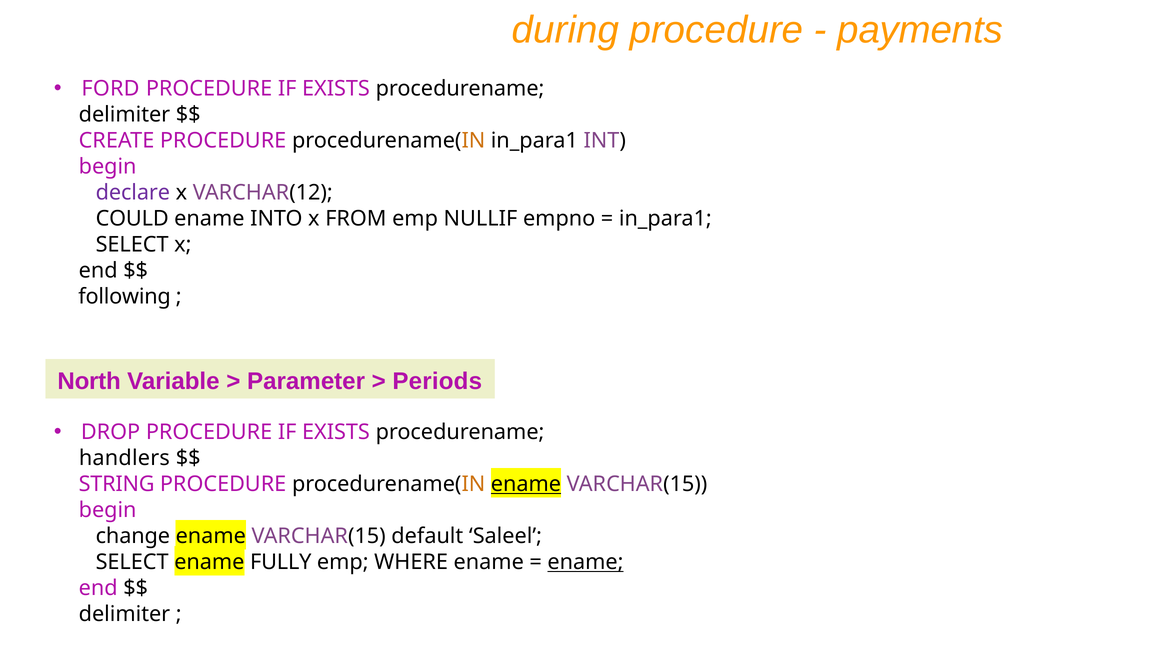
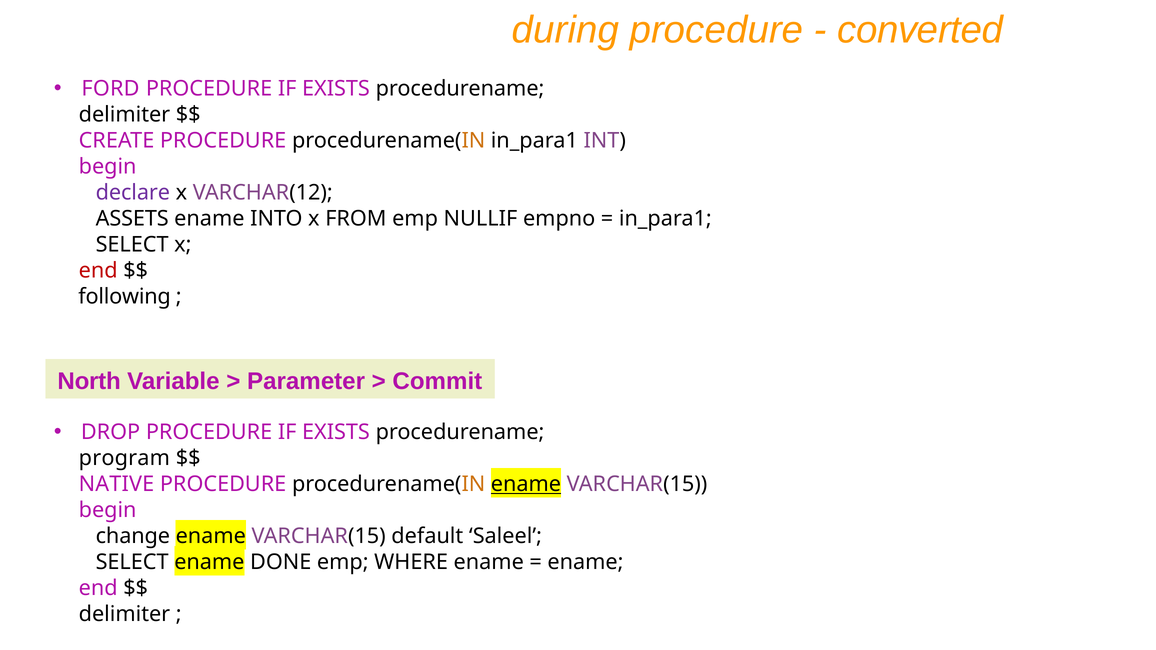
payments: payments -> converted
COULD: COULD -> ASSETS
end at (98, 271) colour: black -> red
Periods: Periods -> Commit
handlers: handlers -> program
STRING: STRING -> NATIVE
FULLY: FULLY -> DONE
ename at (585, 562) underline: present -> none
